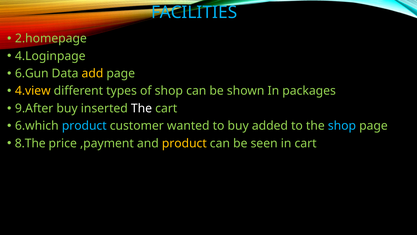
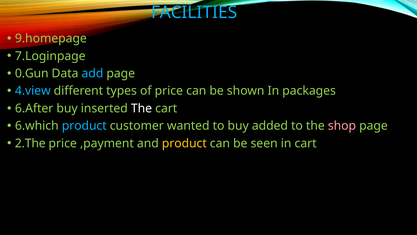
2.homepage: 2.homepage -> 9.homepage
4.Loginpage: 4.Loginpage -> 7.Loginpage
6.Gun: 6.Gun -> 0.Gun
add colour: yellow -> light blue
4.view colour: yellow -> light blue
of shop: shop -> price
9.After: 9.After -> 6.After
shop at (342, 126) colour: light blue -> pink
8.The: 8.The -> 2.The
